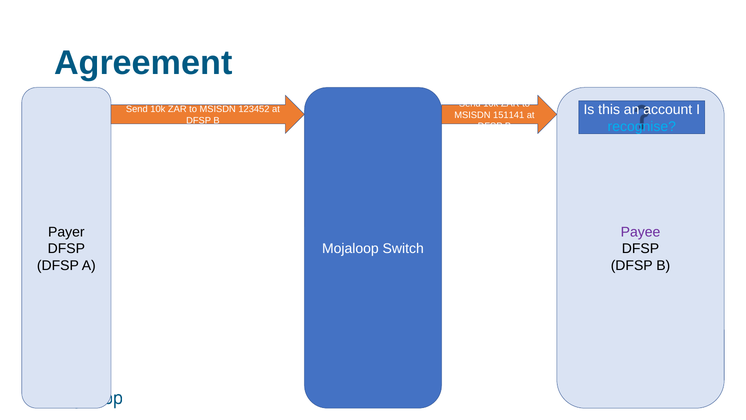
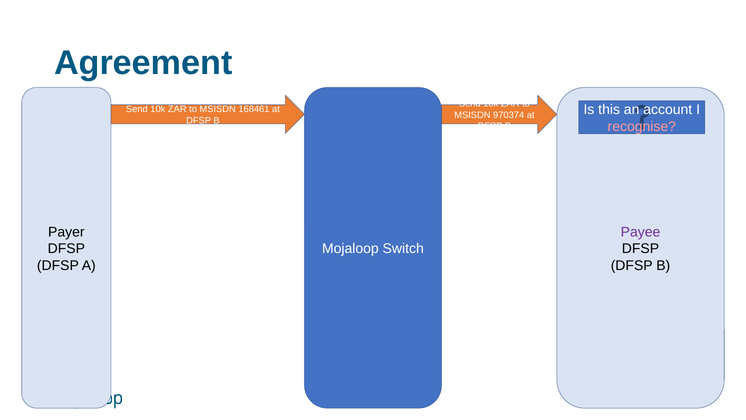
123452: 123452 -> 168461
151141: 151141 -> 970374
recognise colour: light blue -> pink
